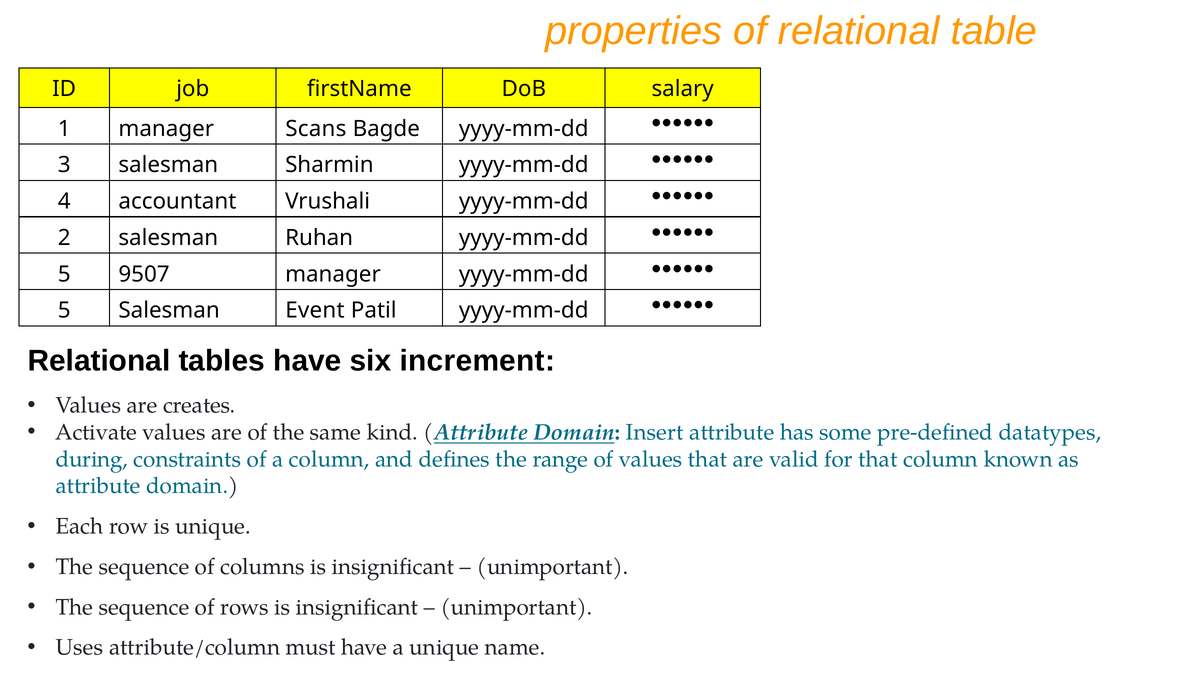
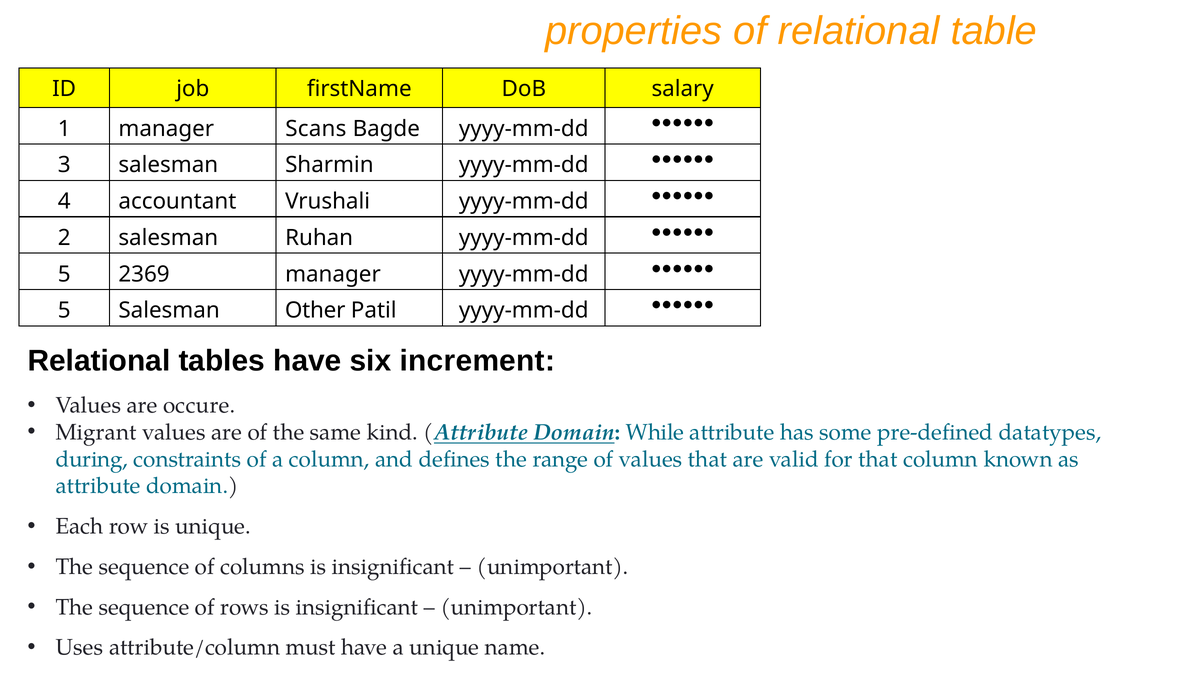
9507: 9507 -> 2369
Event: Event -> Other
creates: creates -> occure
Activate: Activate -> Migrant
Insert: Insert -> While
